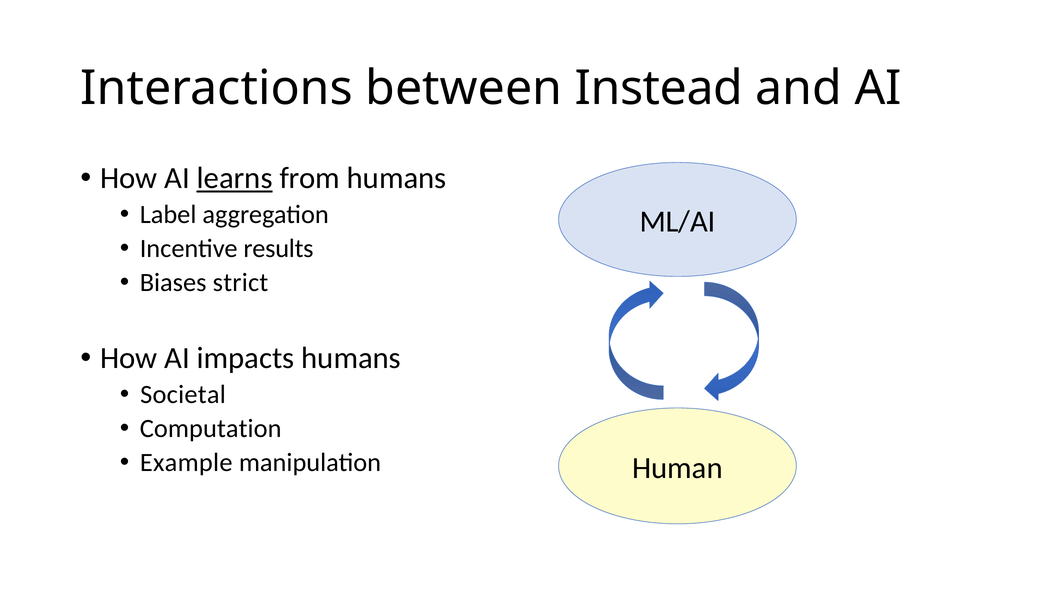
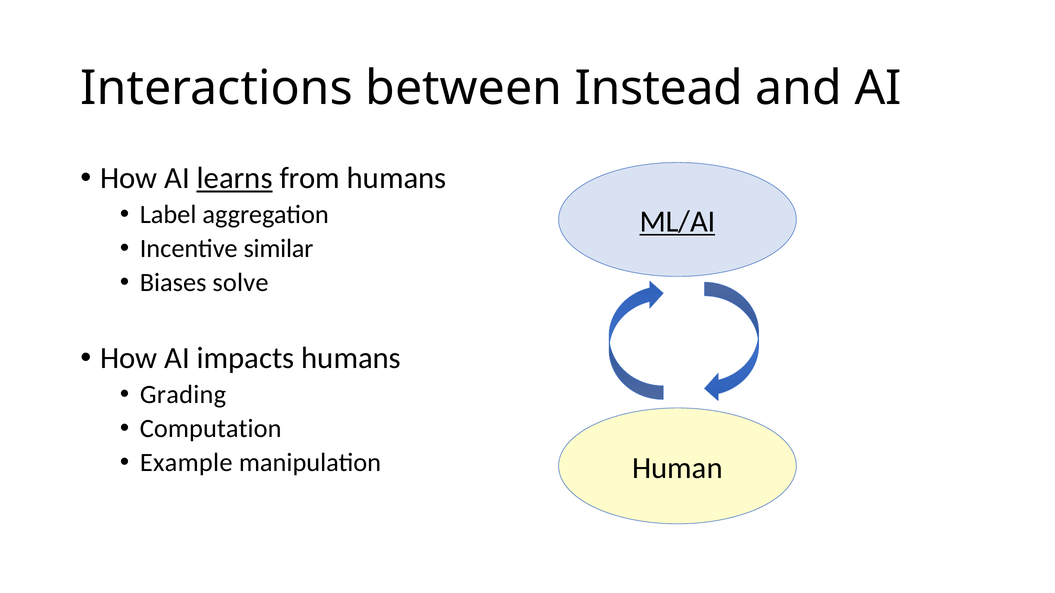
ML/AI underline: none -> present
results: results -> similar
strict: strict -> solve
Societal: Societal -> Grading
